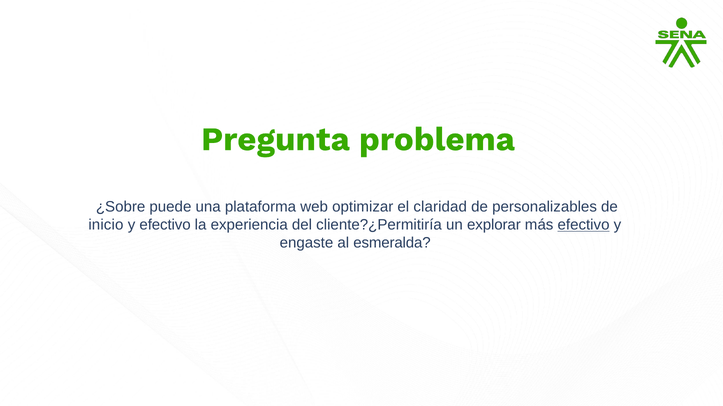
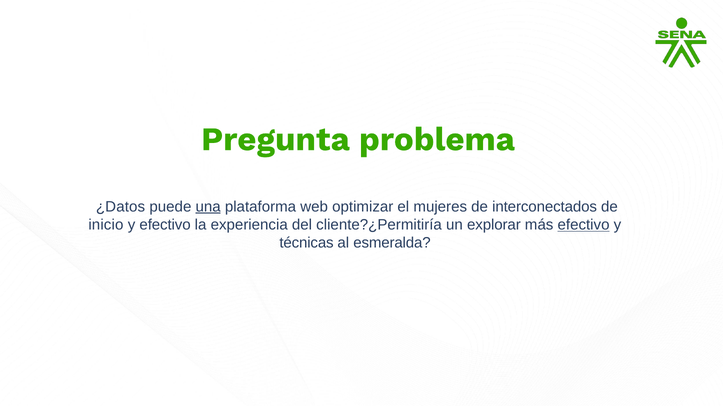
¿Sobre: ¿Sobre -> ¿Datos
una underline: none -> present
claridad: claridad -> mujeres
personalizables: personalizables -> interconectados
engaste: engaste -> técnicas
